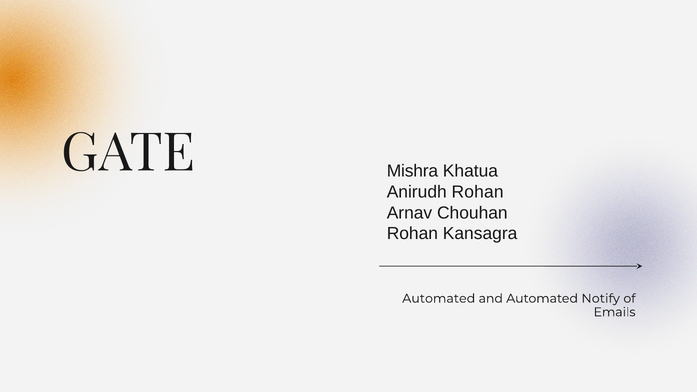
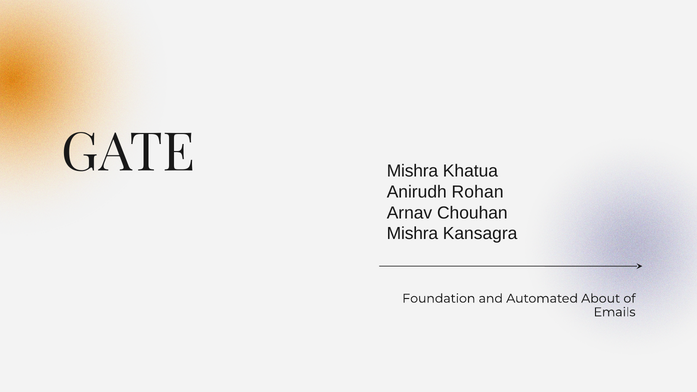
Rohan at (412, 234): Rohan -> Mishra
Automated at (439, 299): Automated -> Foundation
Notify: Notify -> About
